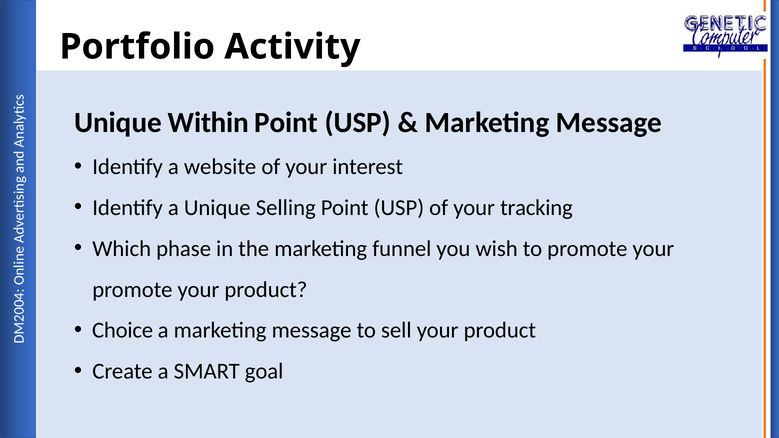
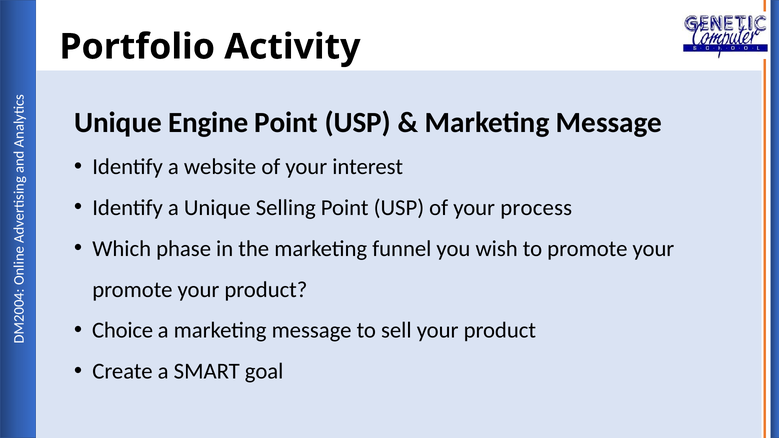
Within: Within -> Engine
tracking: tracking -> process
